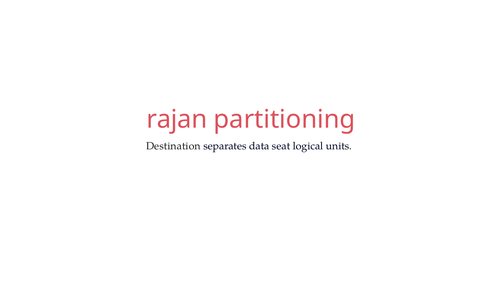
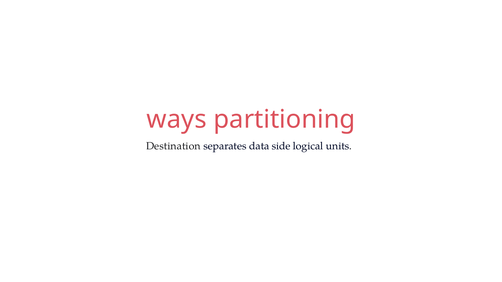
rajan: rajan -> ways
seat: seat -> side
